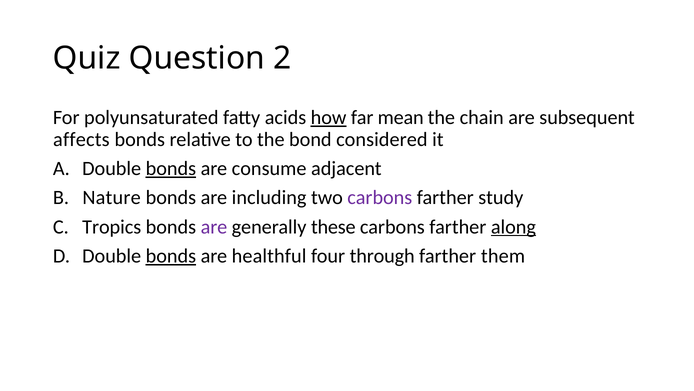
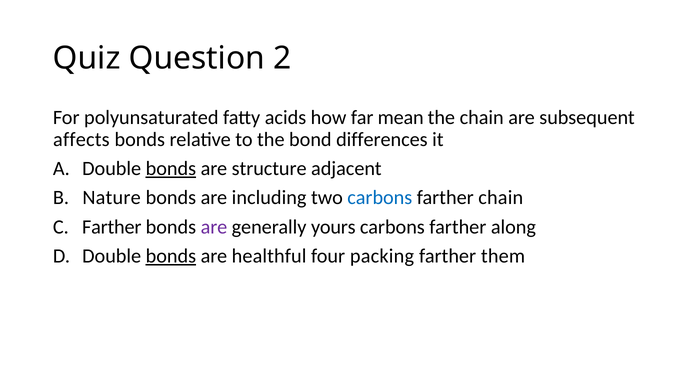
how underline: present -> none
considered: considered -> differences
consume: consume -> structure
carbons at (380, 197) colour: purple -> blue
farther study: study -> chain
Tropics at (112, 226): Tropics -> Farther
these: these -> yours
along underline: present -> none
through: through -> packing
